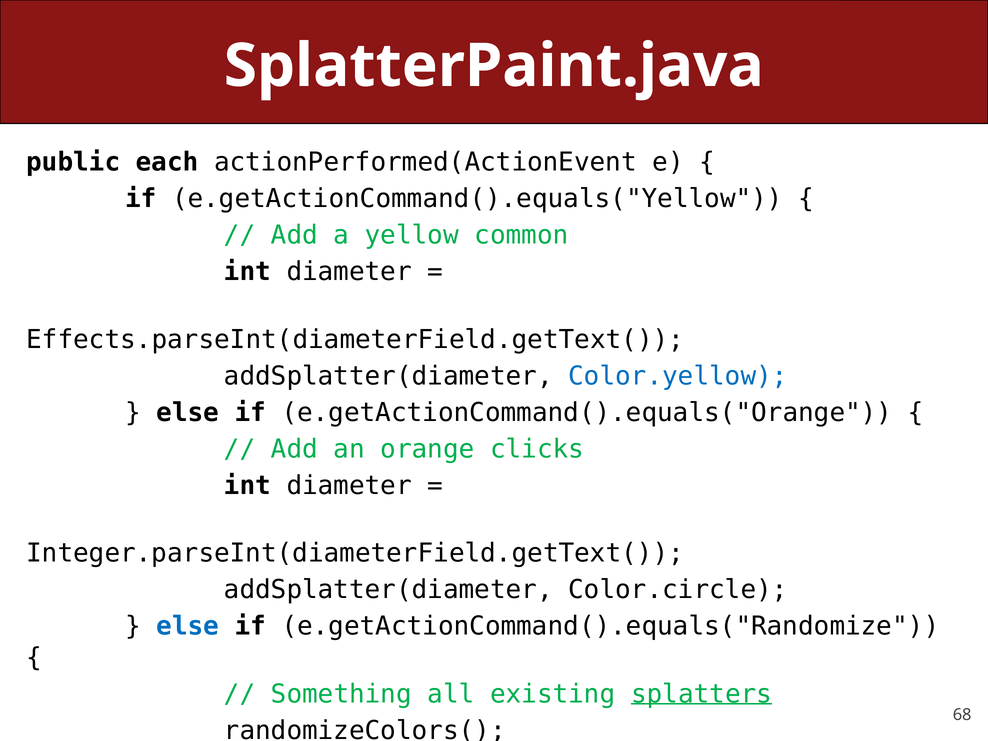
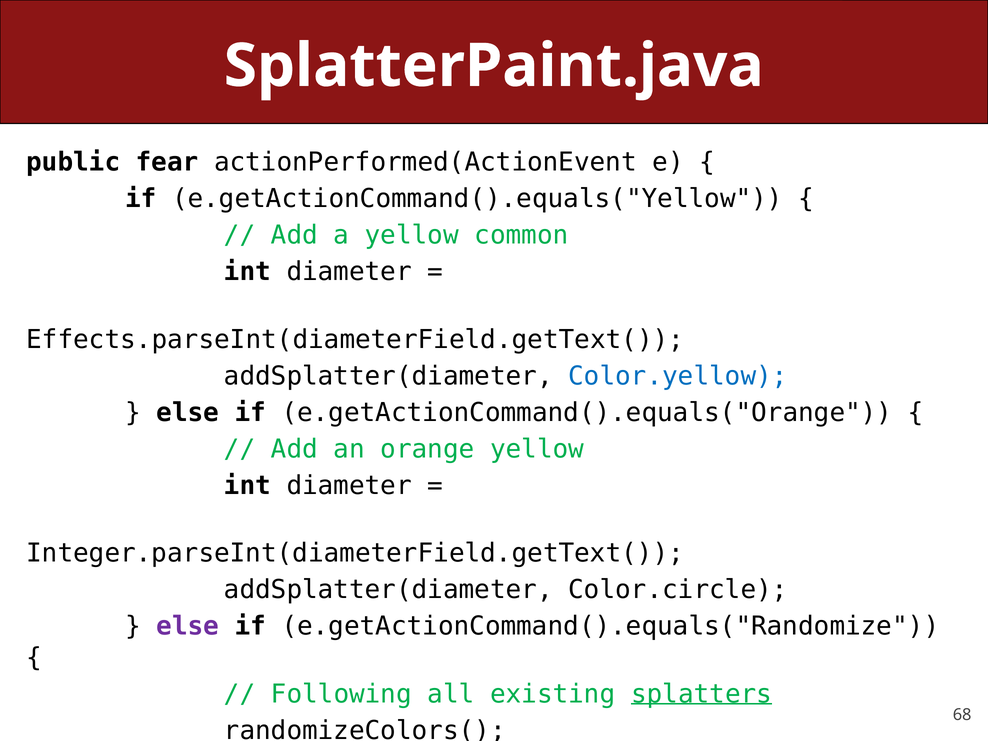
each: each -> fear
orange clicks: clicks -> yellow
else at (188, 626) colour: blue -> purple
Something: Something -> Following
